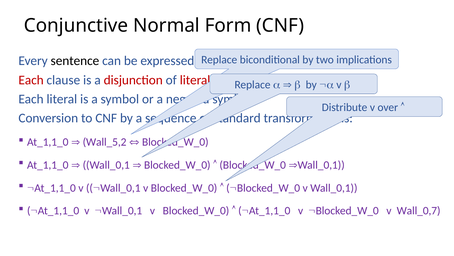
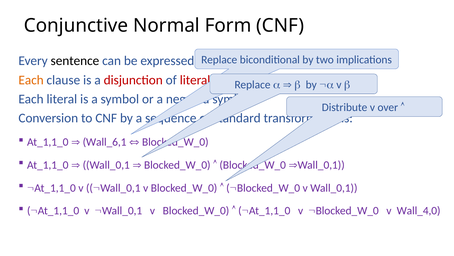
Each at (31, 80) colour: red -> orange
Wall_5,2: Wall_5,2 -> Wall_6,1
Wall_0,7: Wall_0,7 -> Wall_4,0
